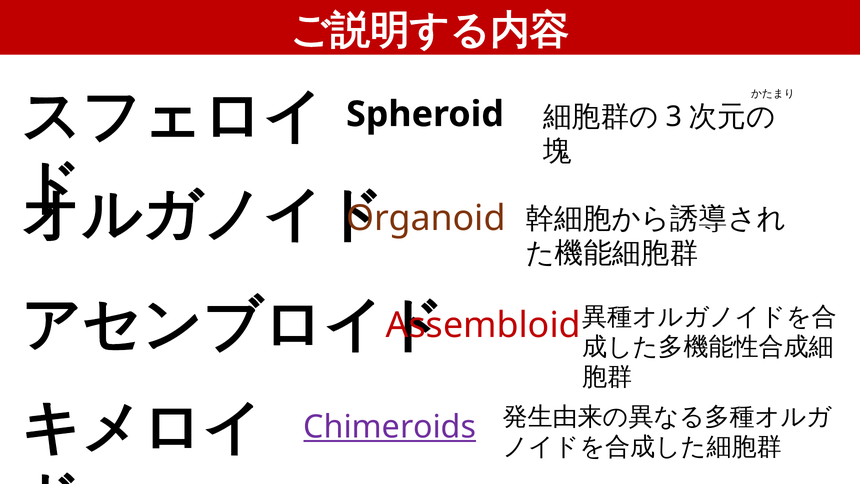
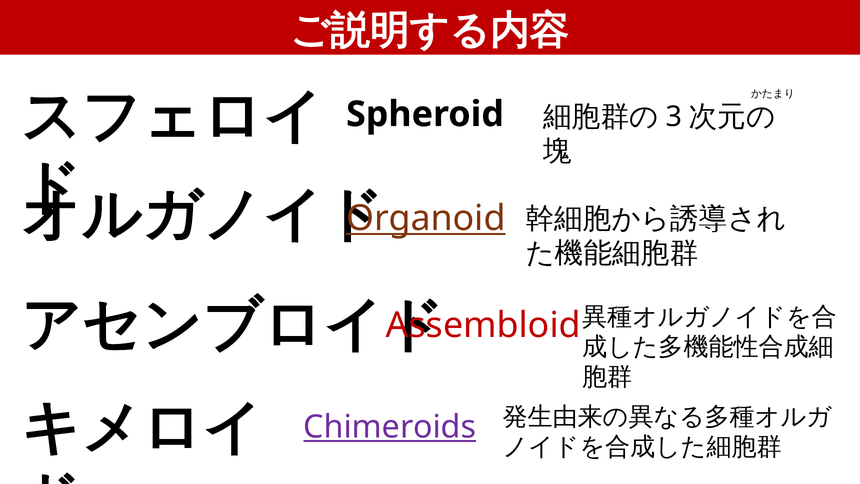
Organoid underline: none -> present
